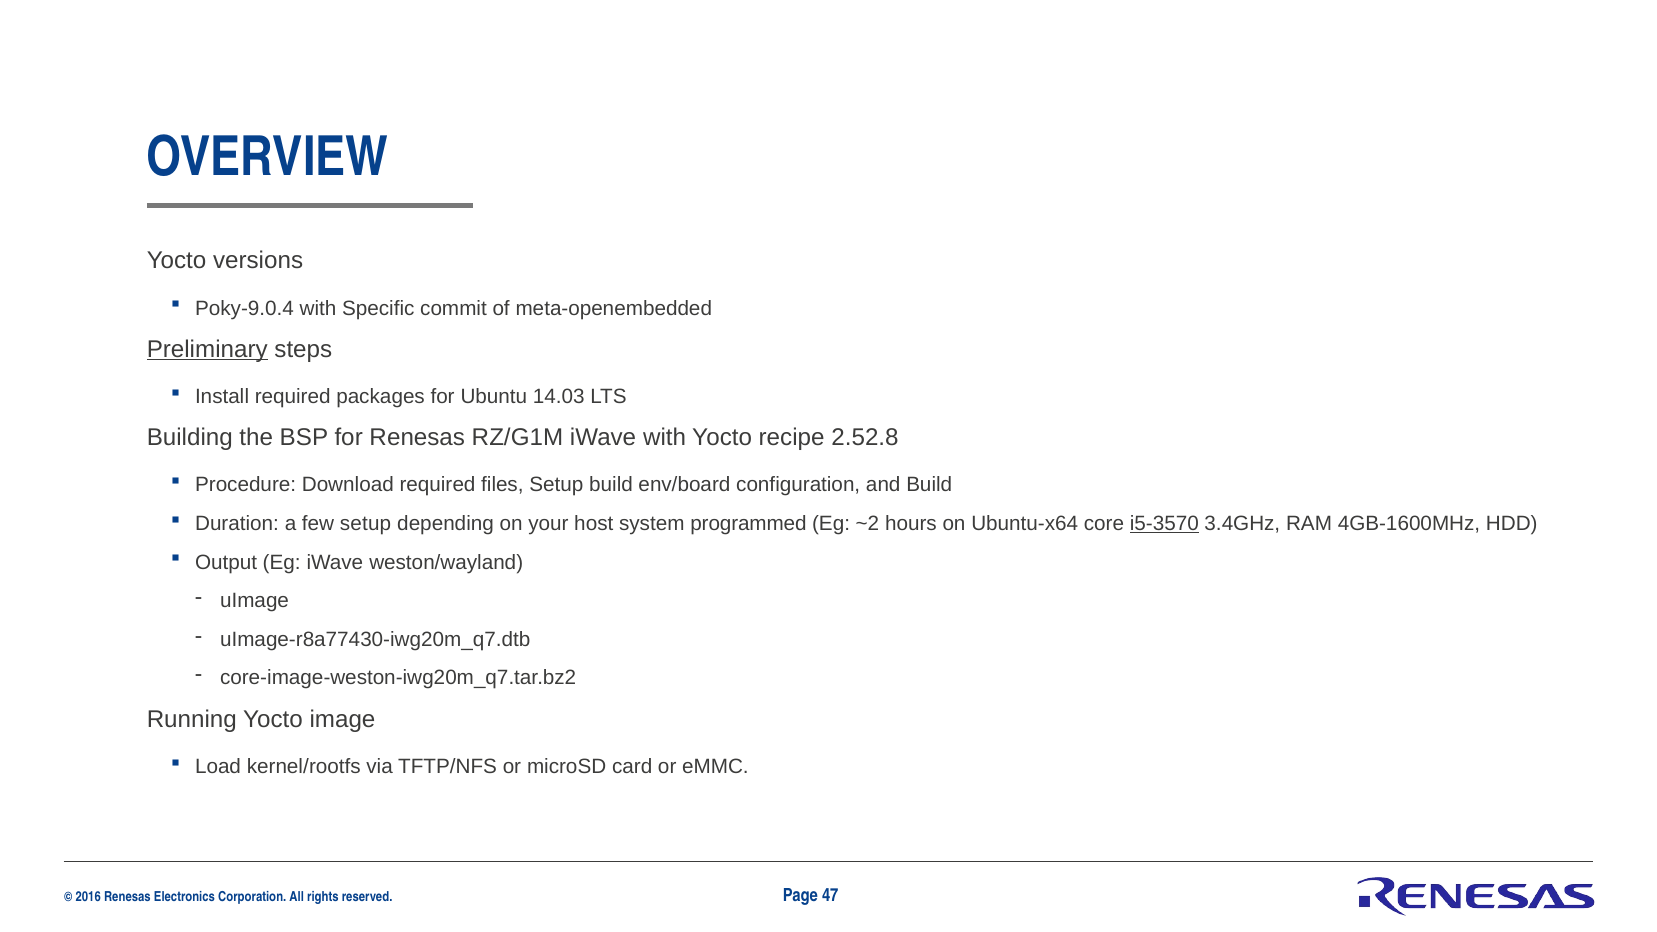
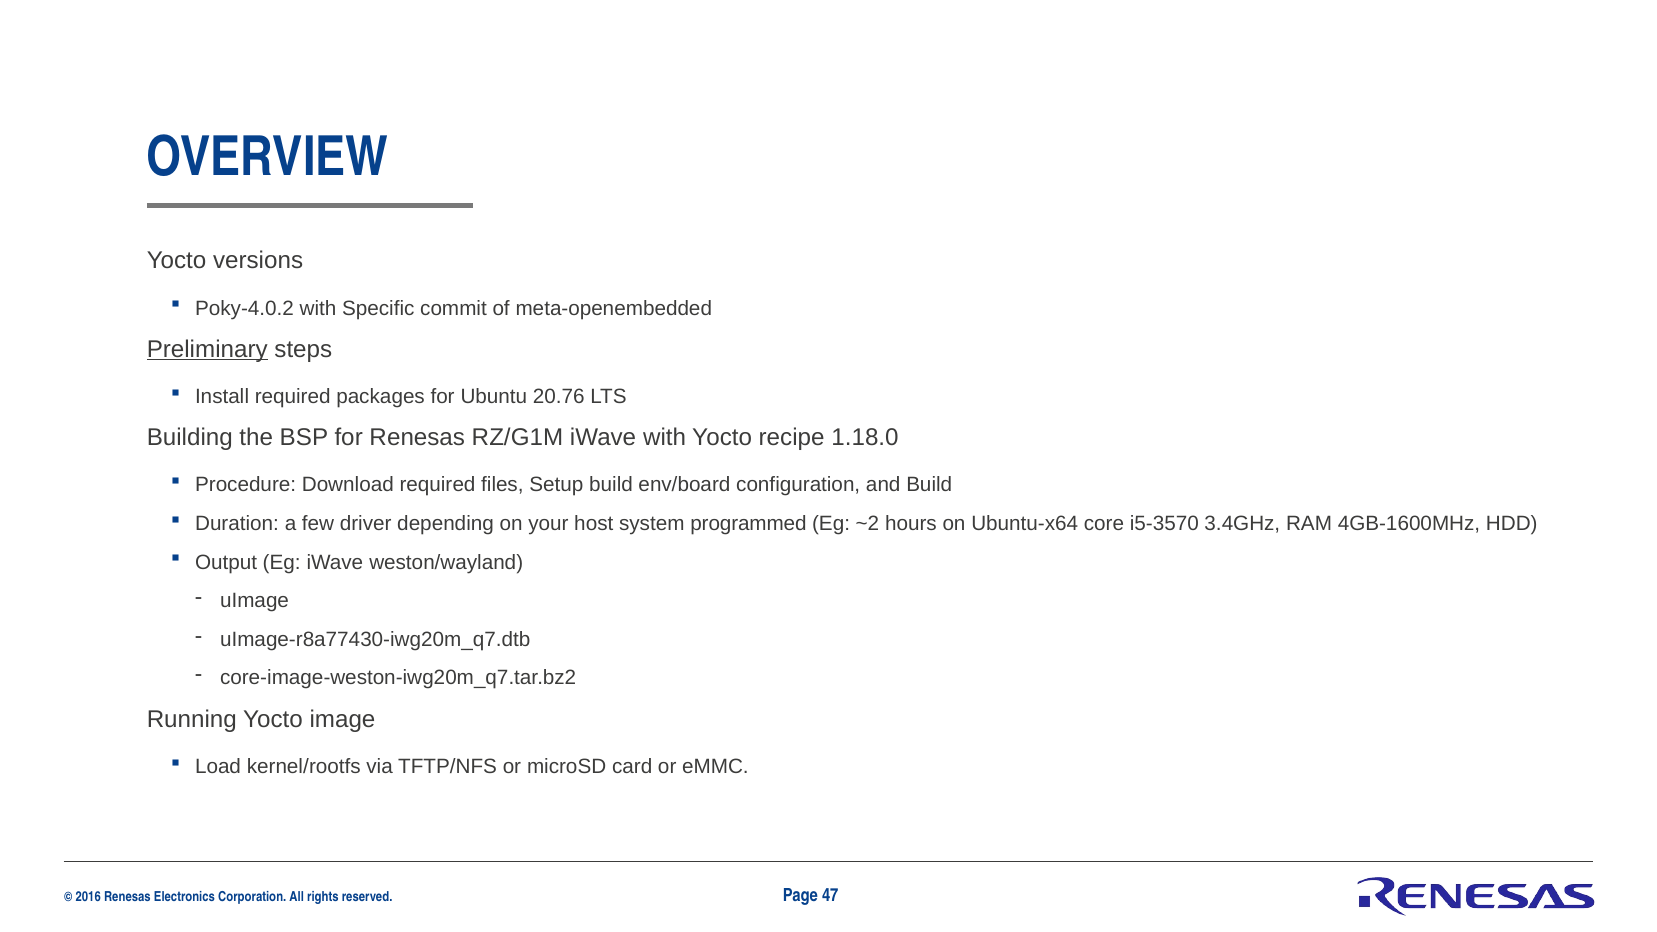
Poky-9.0.4: Poky-9.0.4 -> Poky-4.0.2
14.03: 14.03 -> 20.76
2.52.8: 2.52.8 -> 1.18.0
few setup: setup -> driver
i5-3570 underline: present -> none
